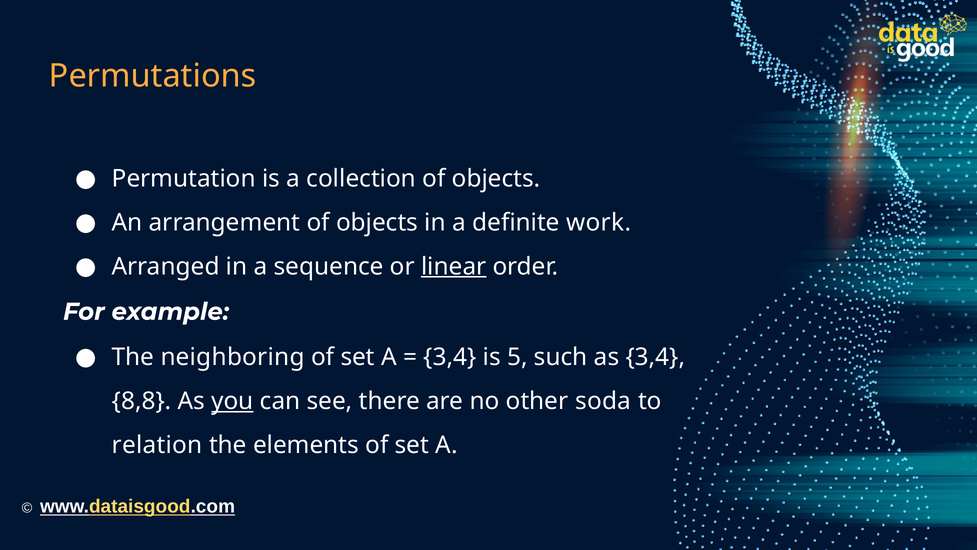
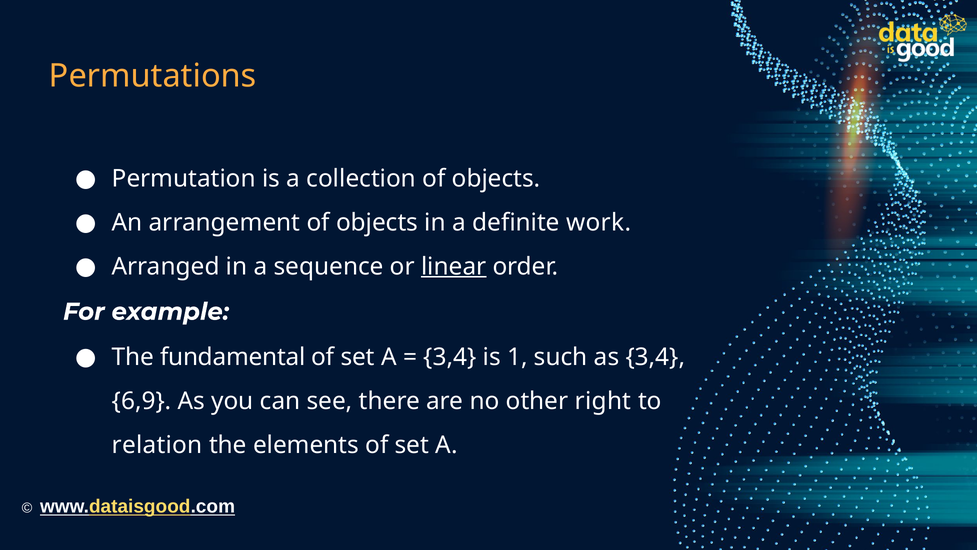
neighboring: neighboring -> fundamental
5: 5 -> 1
8,8: 8,8 -> 6,9
you underline: present -> none
soda: soda -> right
